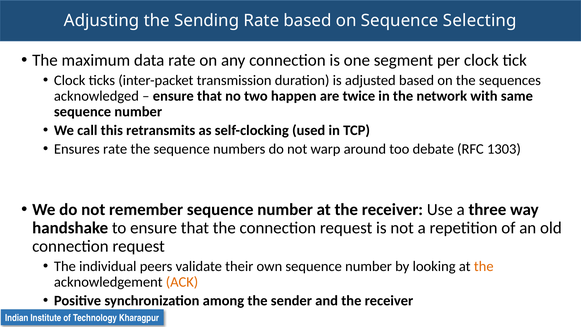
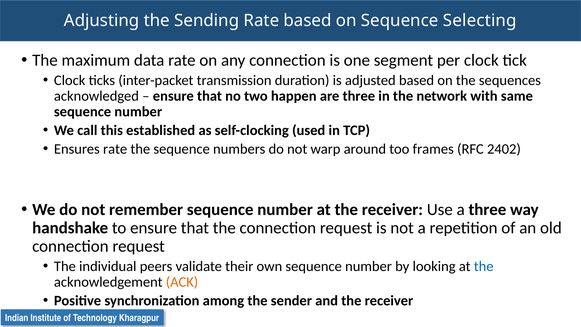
are twice: twice -> three
retransmits: retransmits -> established
debate: debate -> frames
1303: 1303 -> 2402
the at (484, 266) colour: orange -> blue
